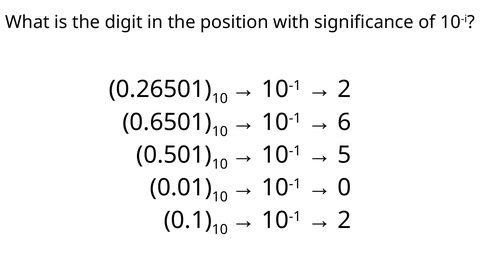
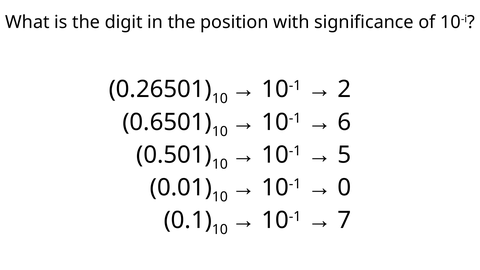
2 at (344, 220): 2 -> 7
